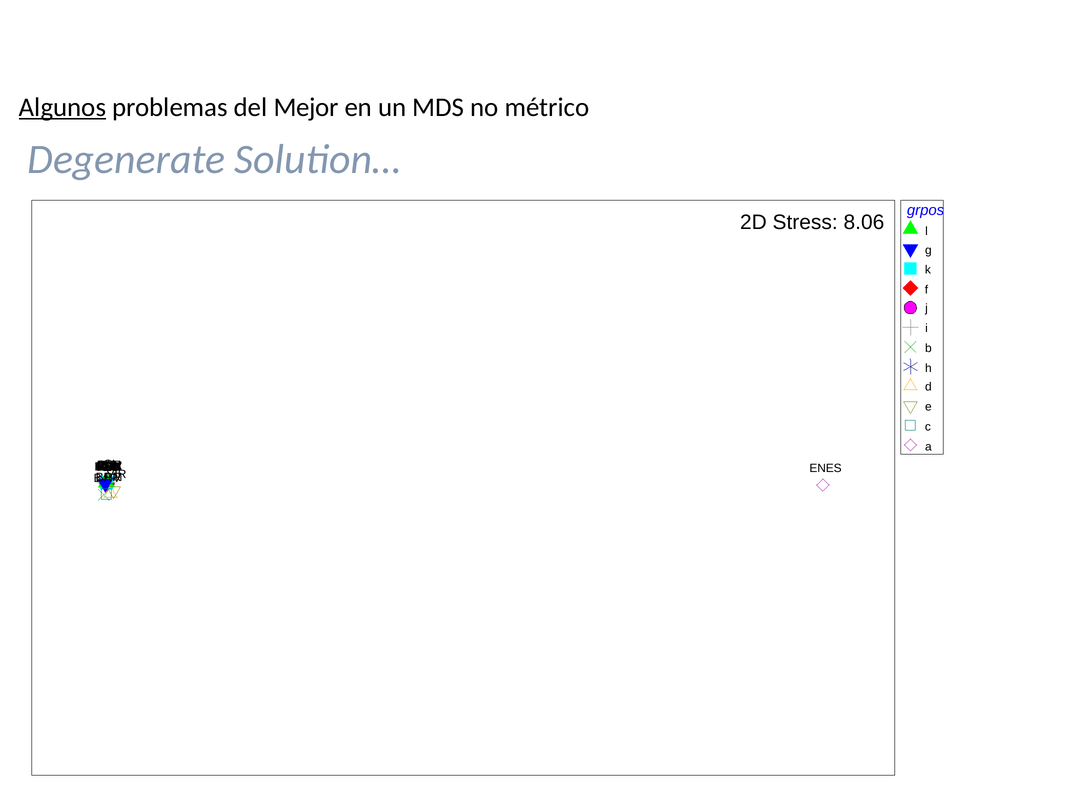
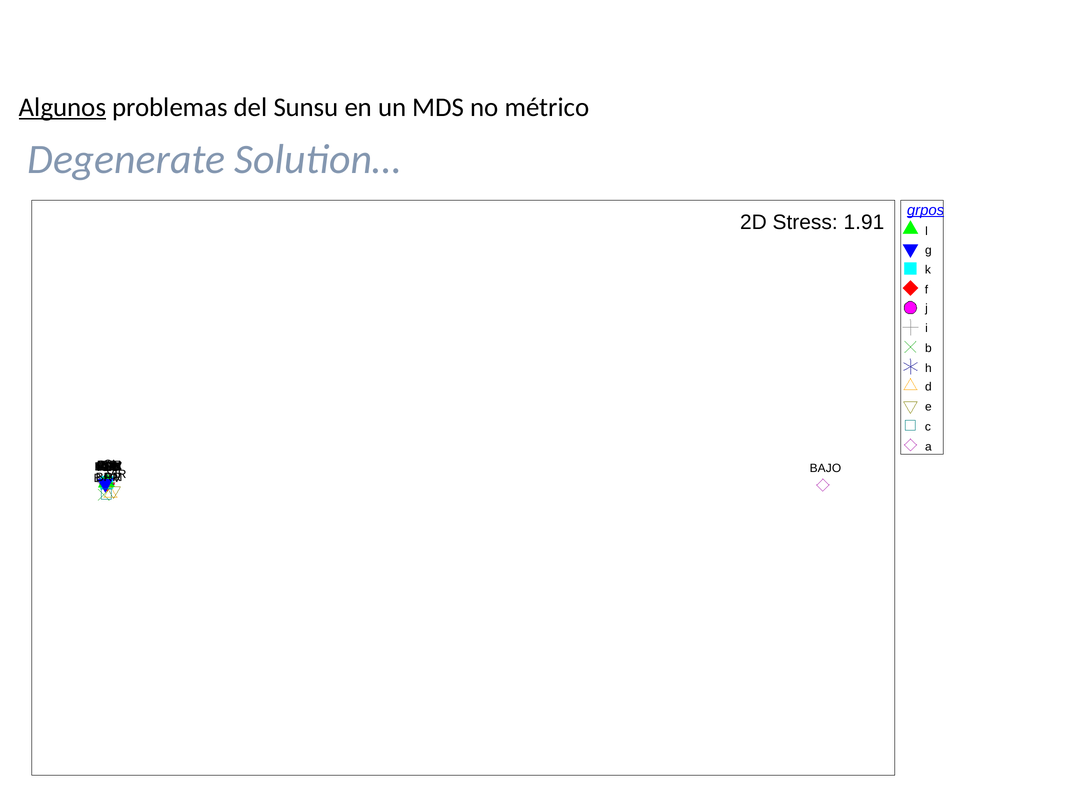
Mejor: Mejor -> Sunsu
grpos underline: none -> present
8.06: 8.06 -> 1.91
ENES: ENES -> BAJO
